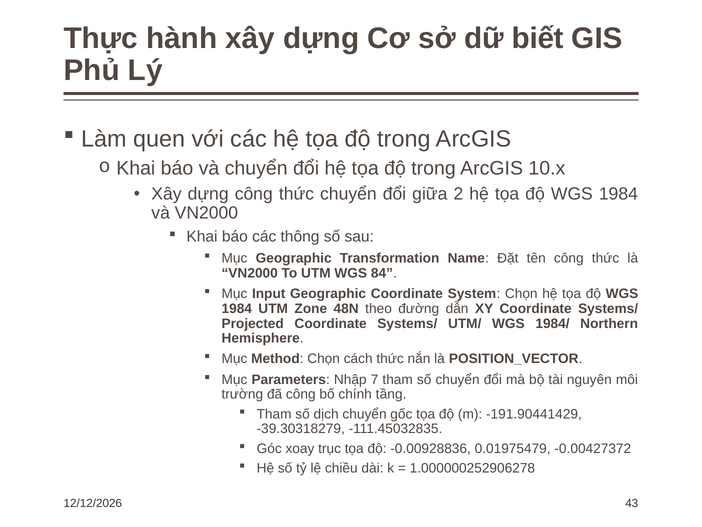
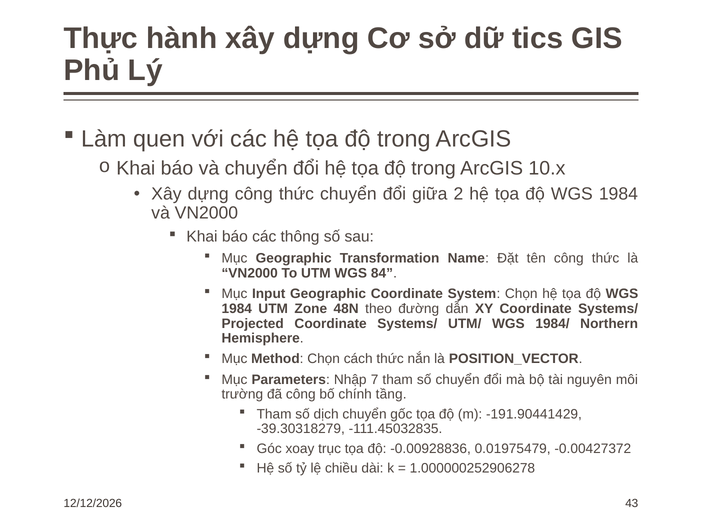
biết: biết -> tics
